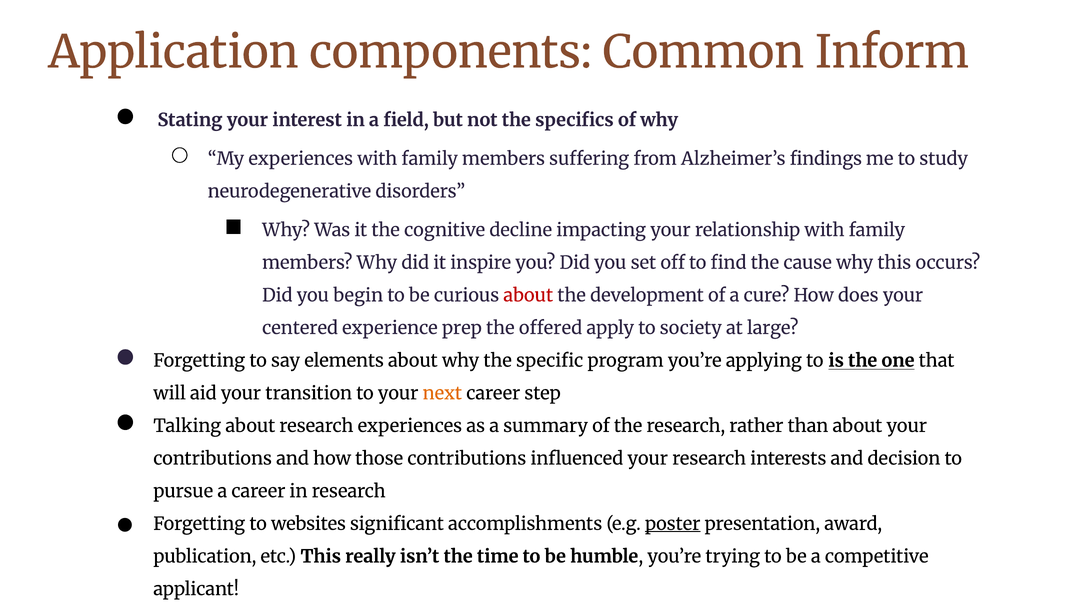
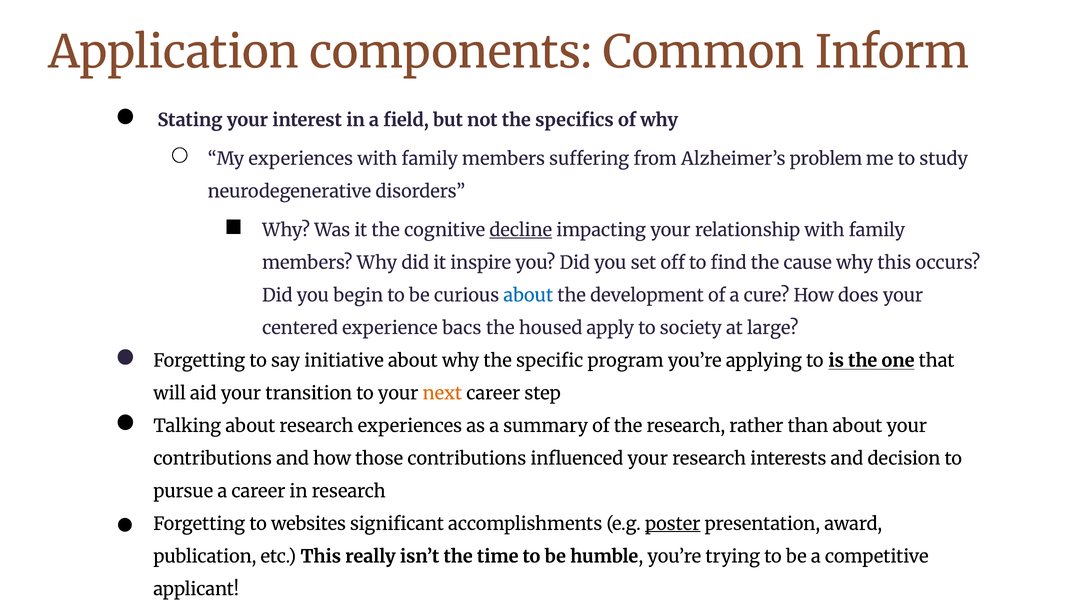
findings: findings -> problem
decline underline: none -> present
about at (528, 295) colour: red -> blue
prep: prep -> bacs
offered: offered -> housed
elements: elements -> initiative
